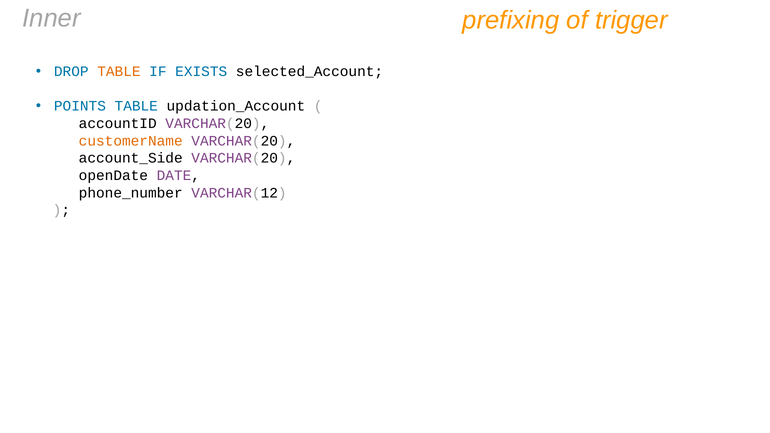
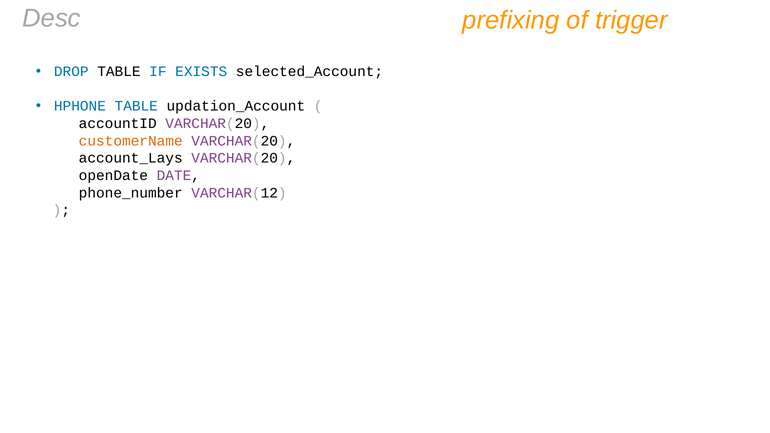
Inner: Inner -> Desc
TABLE at (119, 72) colour: orange -> black
POINTS: POINTS -> HPHONE
account_Side: account_Side -> account_Lays
